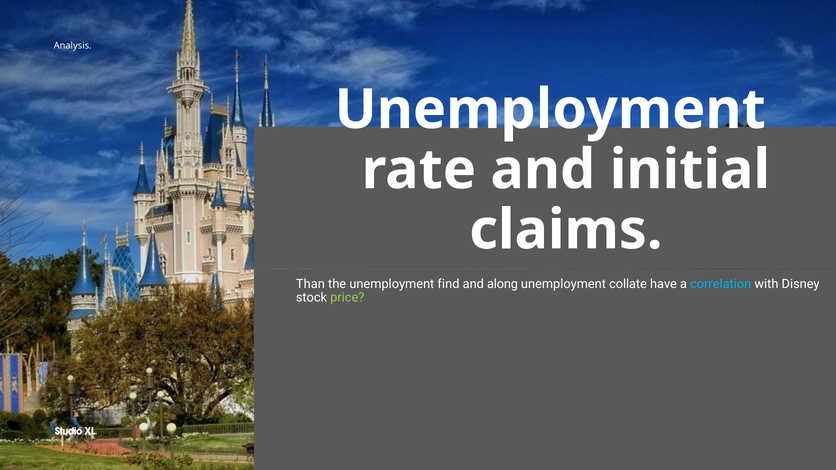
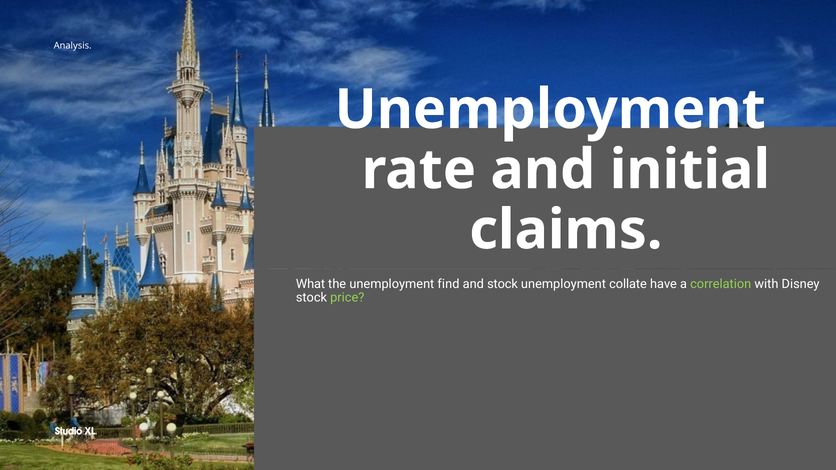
Than: Than -> What
and along: along -> stock
correlation colour: light blue -> light green
